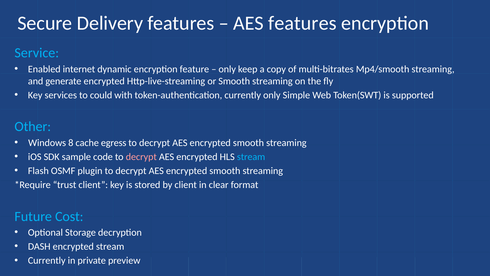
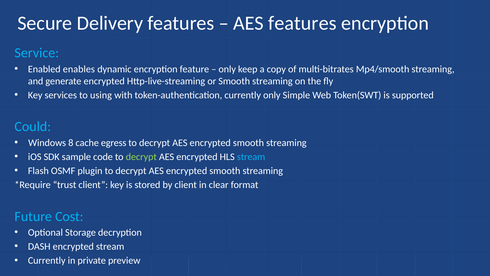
internet: internet -> enables
could: could -> using
Other: Other -> Could
decrypt at (141, 157) colour: pink -> light green
